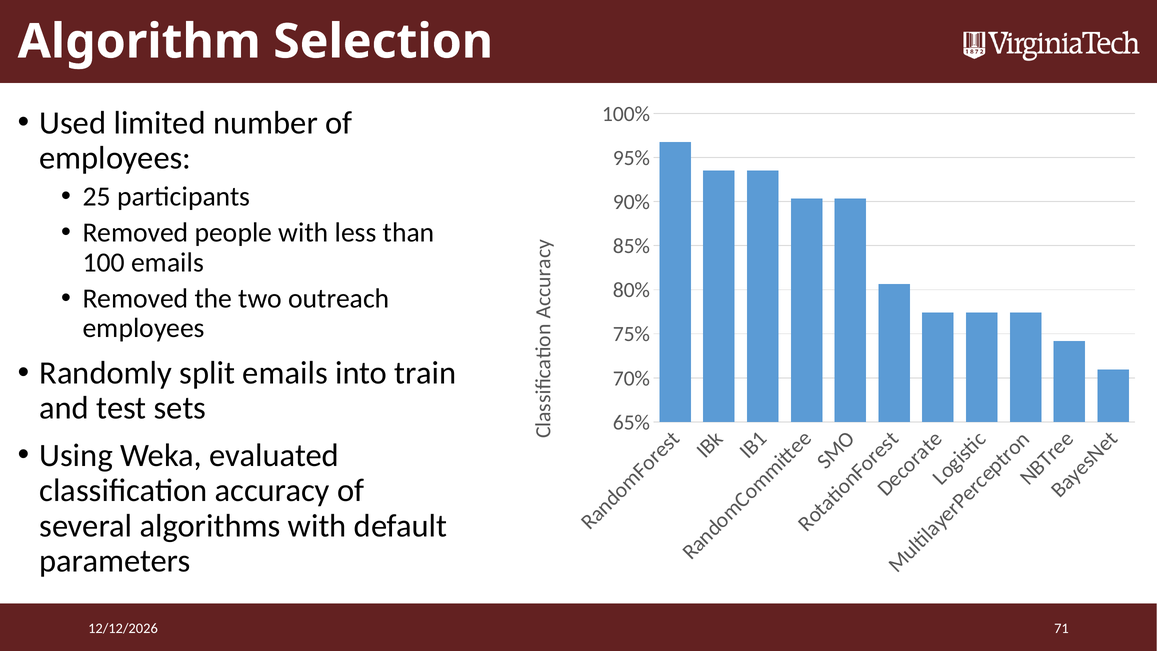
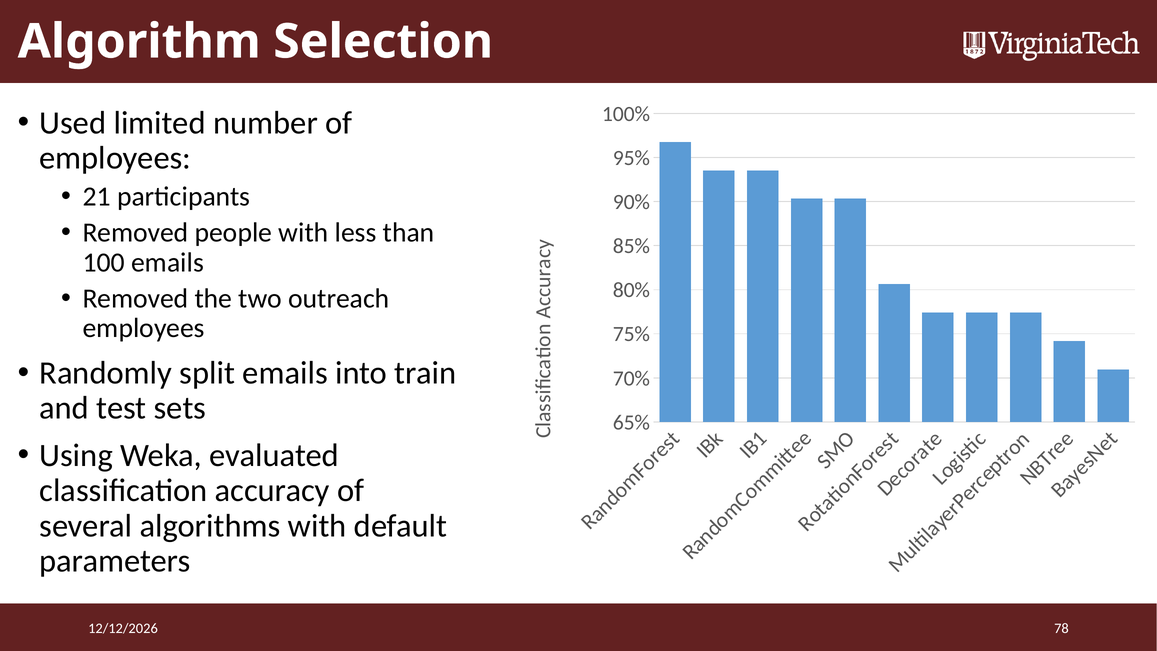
25: 25 -> 21
71: 71 -> 78
